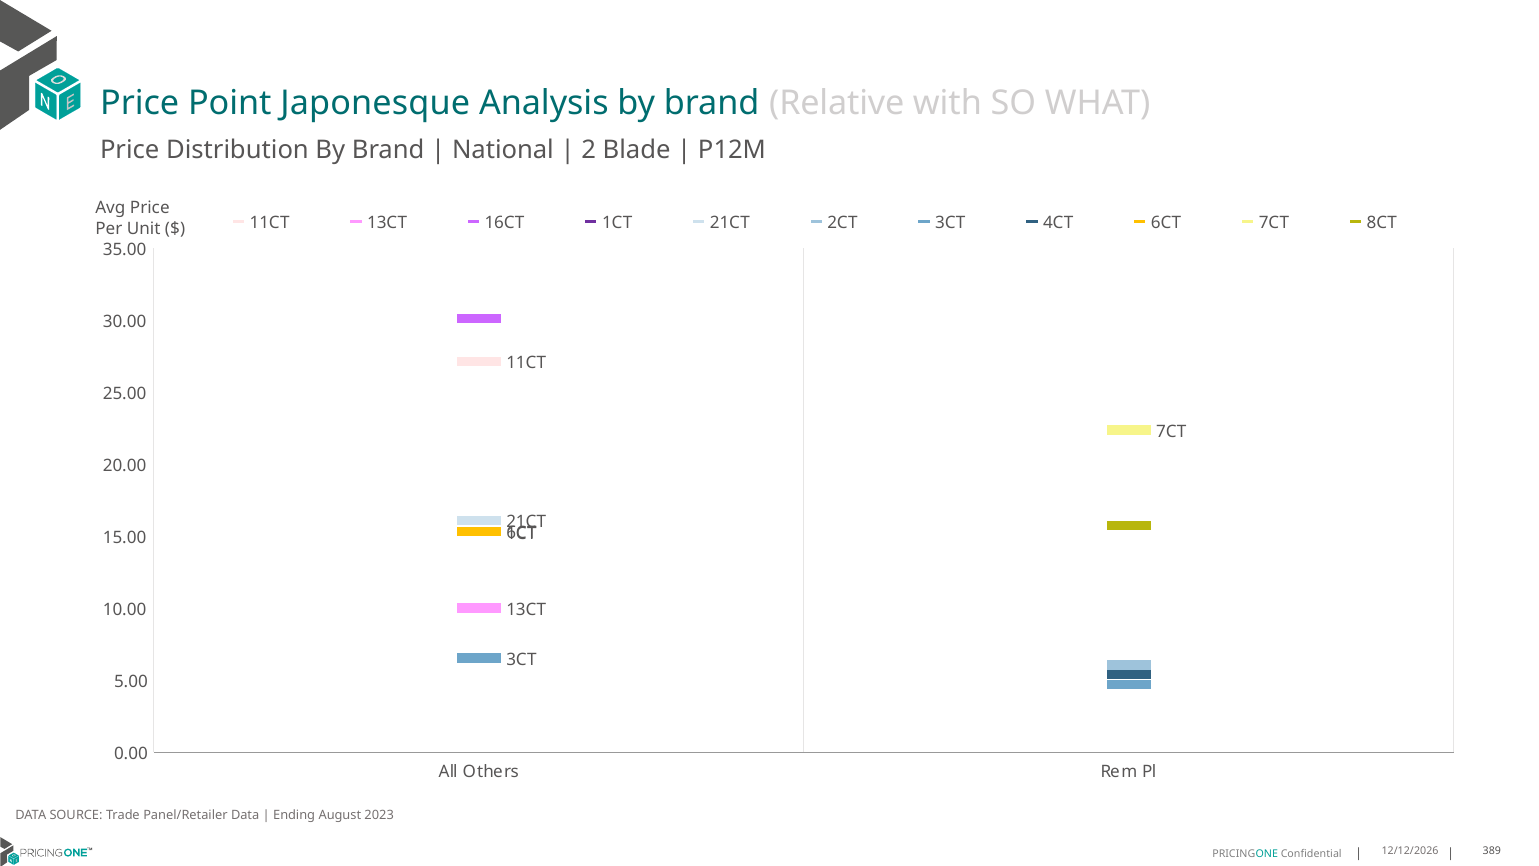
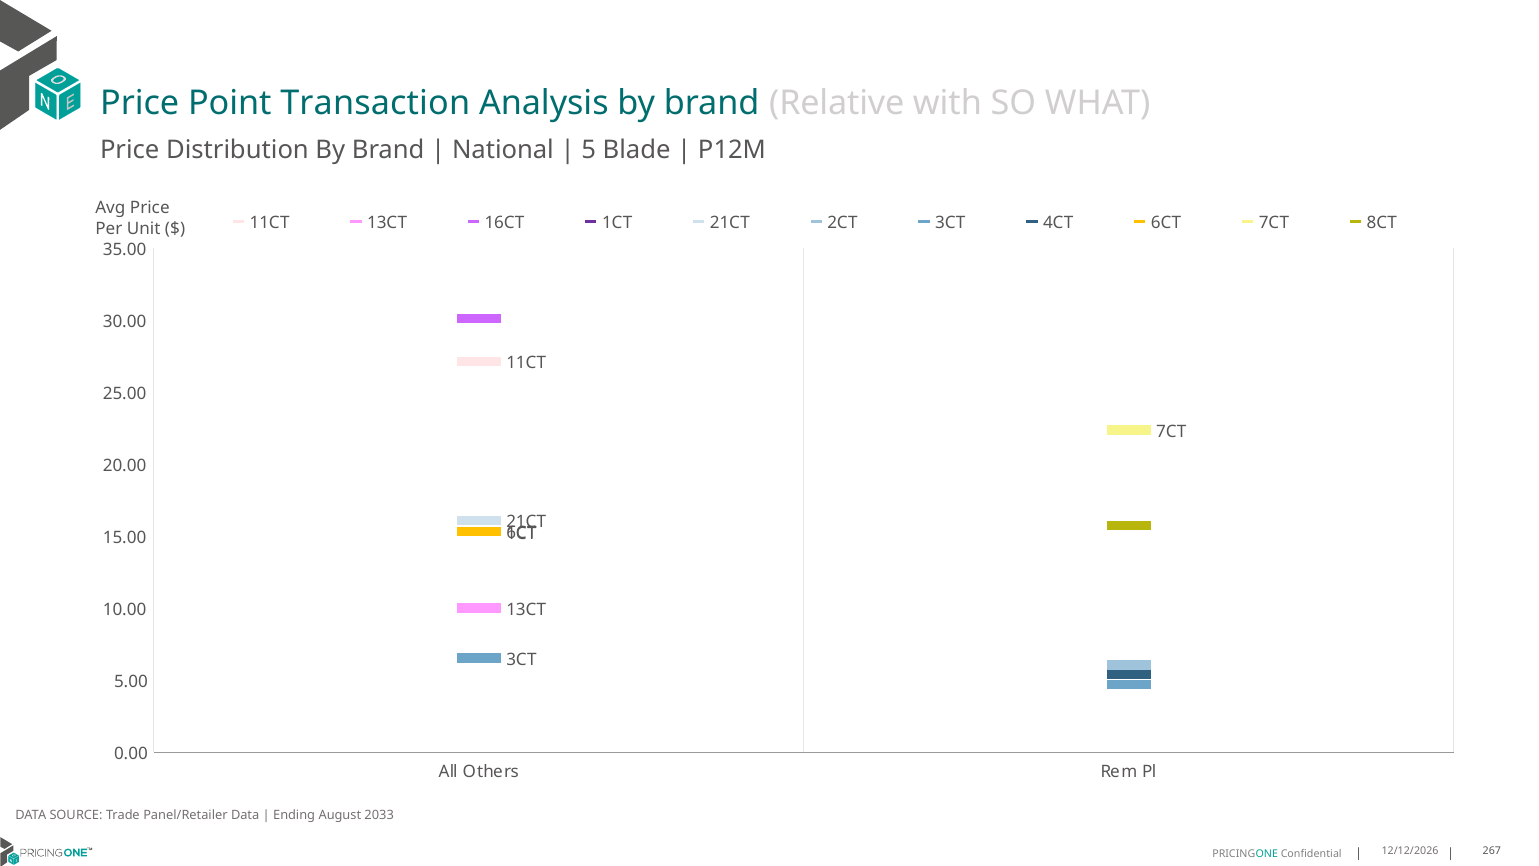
Japonesque: Japonesque -> Transaction
2: 2 -> 5
2023: 2023 -> 2033
389: 389 -> 267
